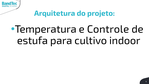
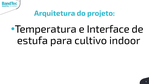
Controle: Controle -> Interface
